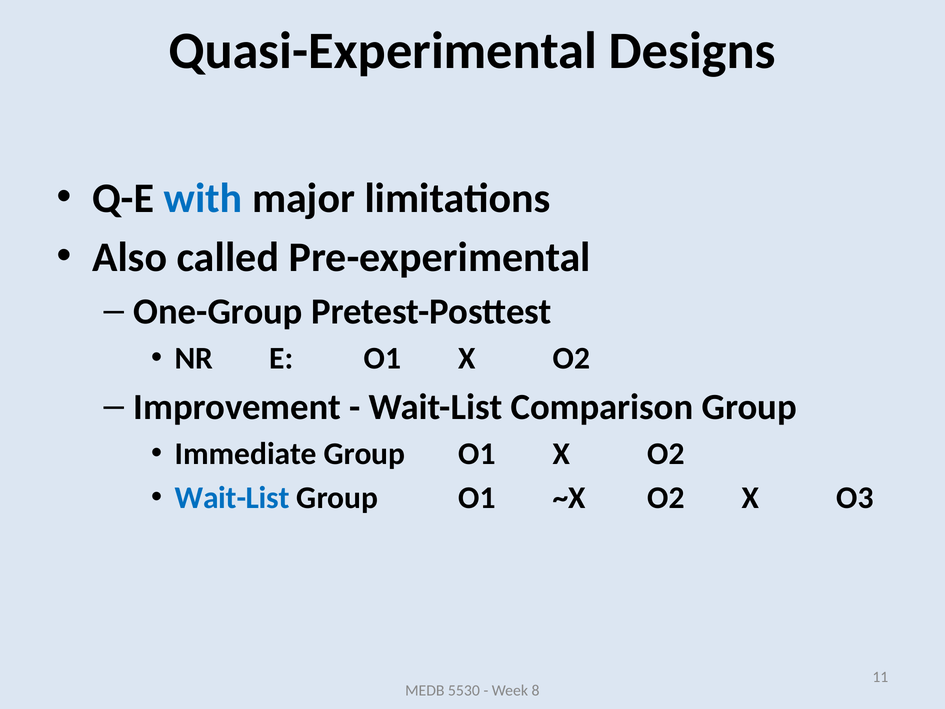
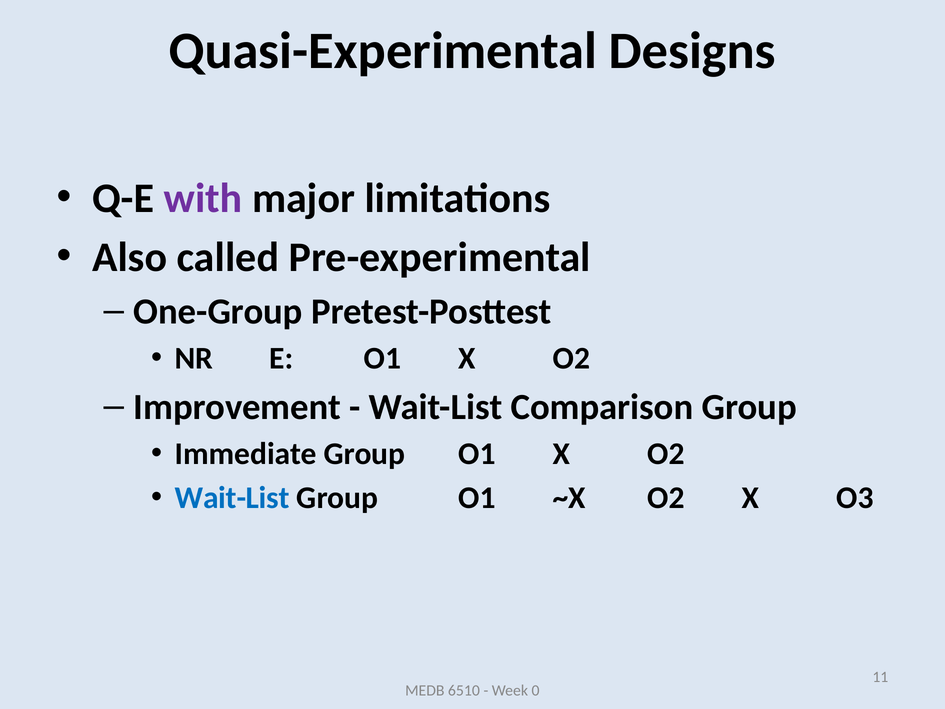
with colour: blue -> purple
5530: 5530 -> 6510
8: 8 -> 0
